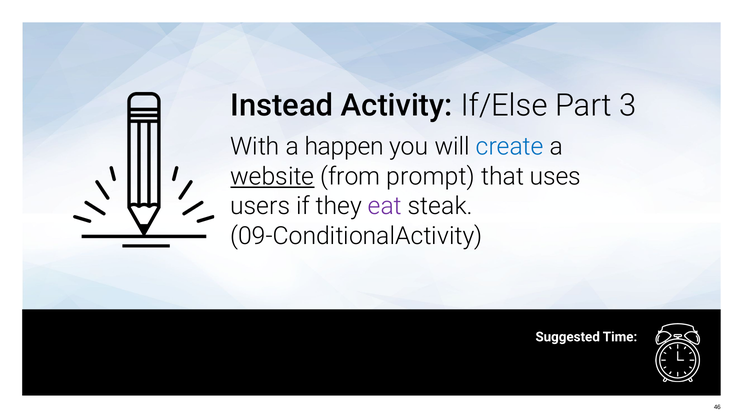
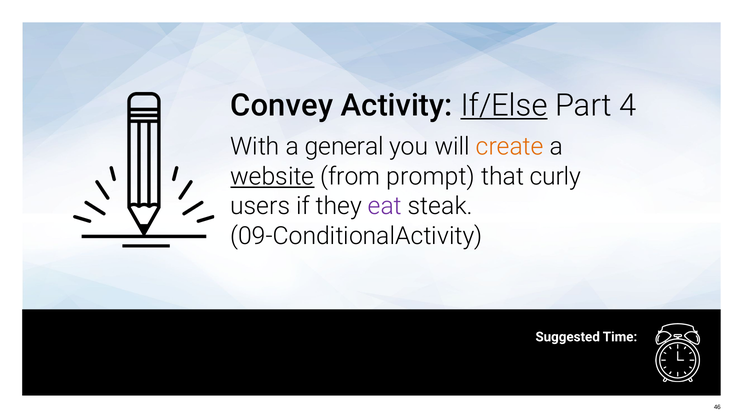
Instead: Instead -> Convey
If/Else underline: none -> present
3: 3 -> 4
happen: happen -> general
create colour: blue -> orange
uses: uses -> curly
